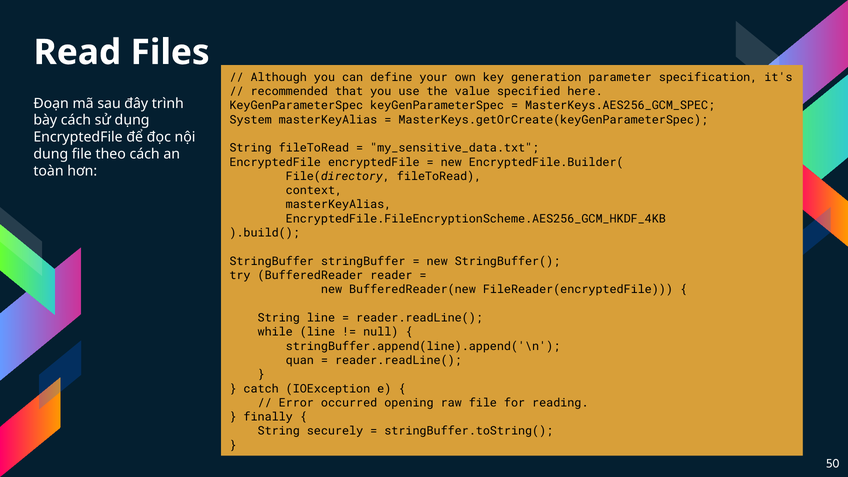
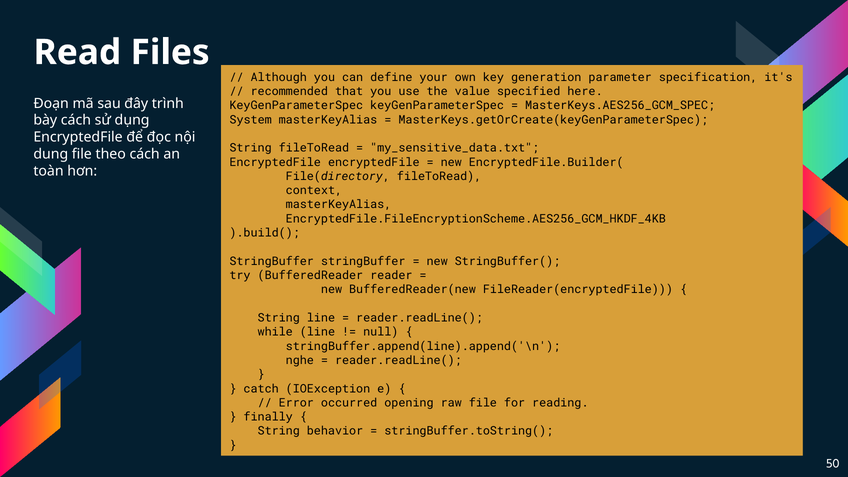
quan: quan -> nghe
securely: securely -> behavior
